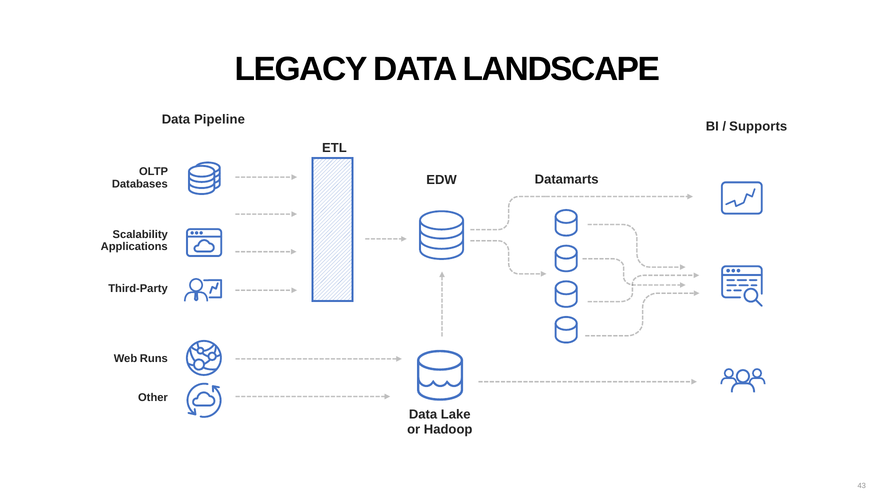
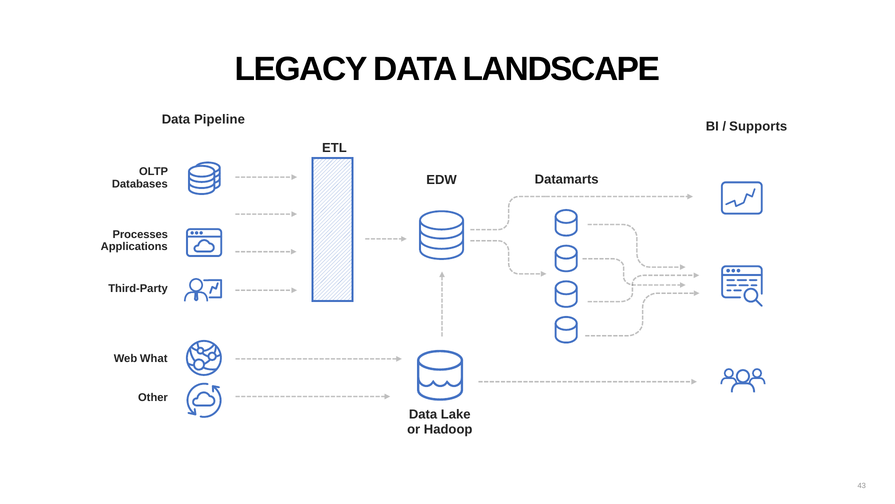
Scalability: Scalability -> Processes
Runs: Runs -> What
